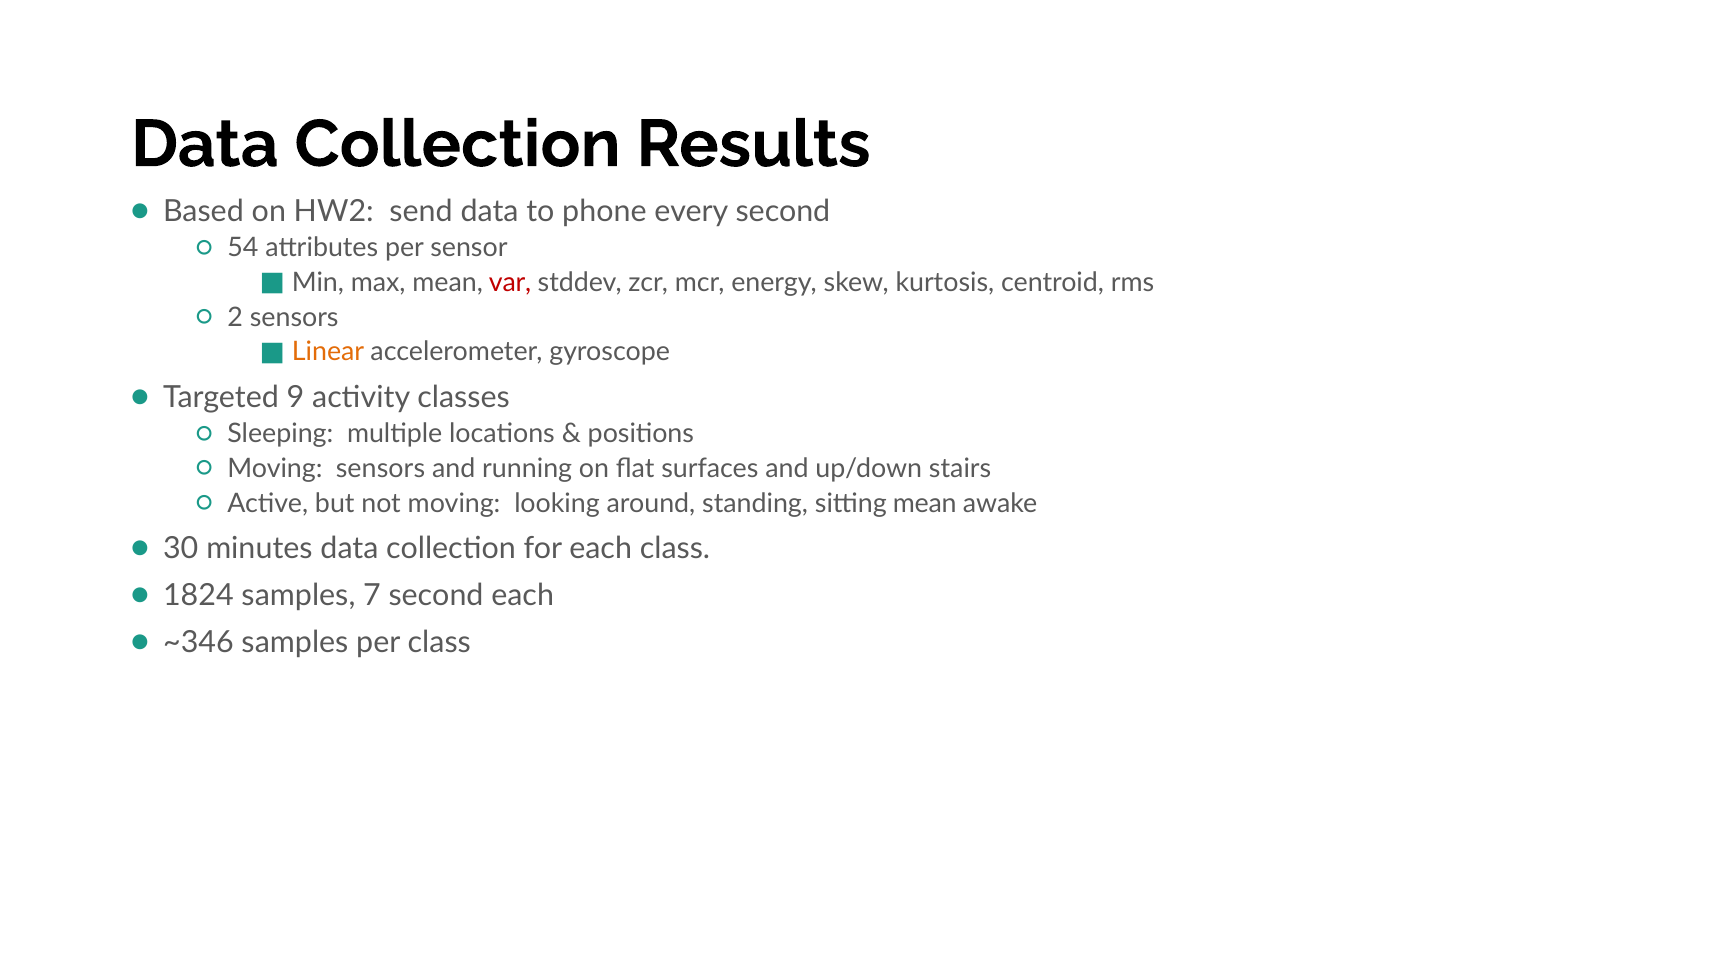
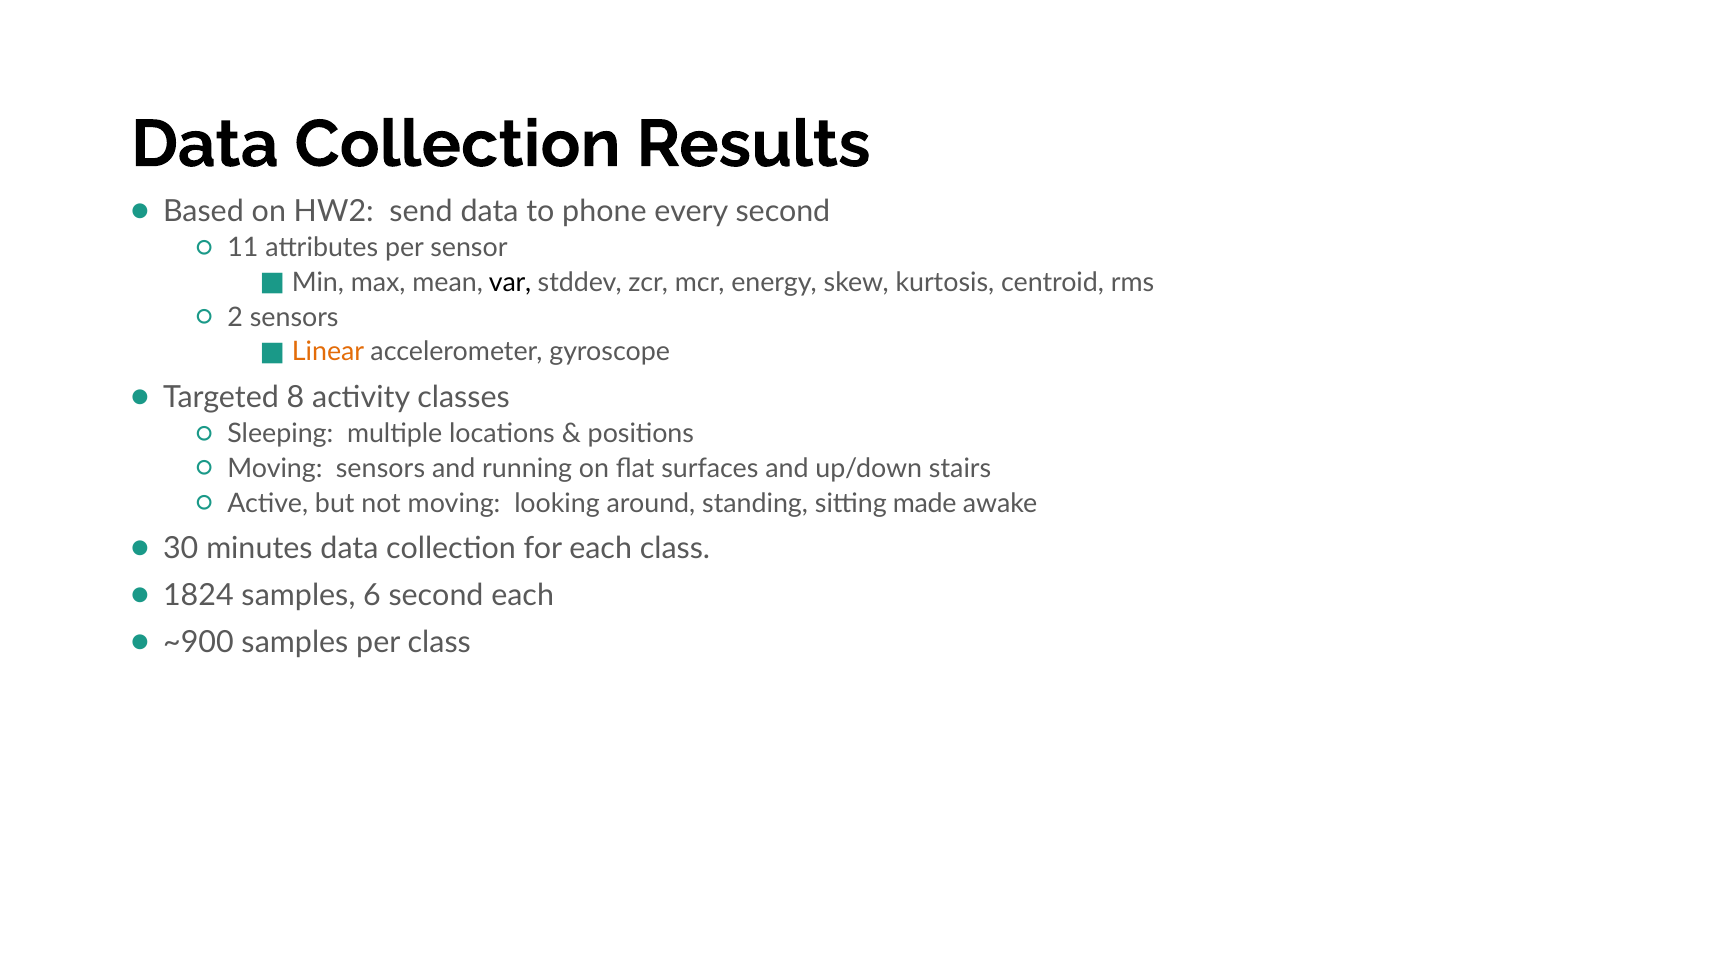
54: 54 -> 11
var colour: red -> black
9: 9 -> 8
sitting mean: mean -> made
7: 7 -> 6
~346: ~346 -> ~900
